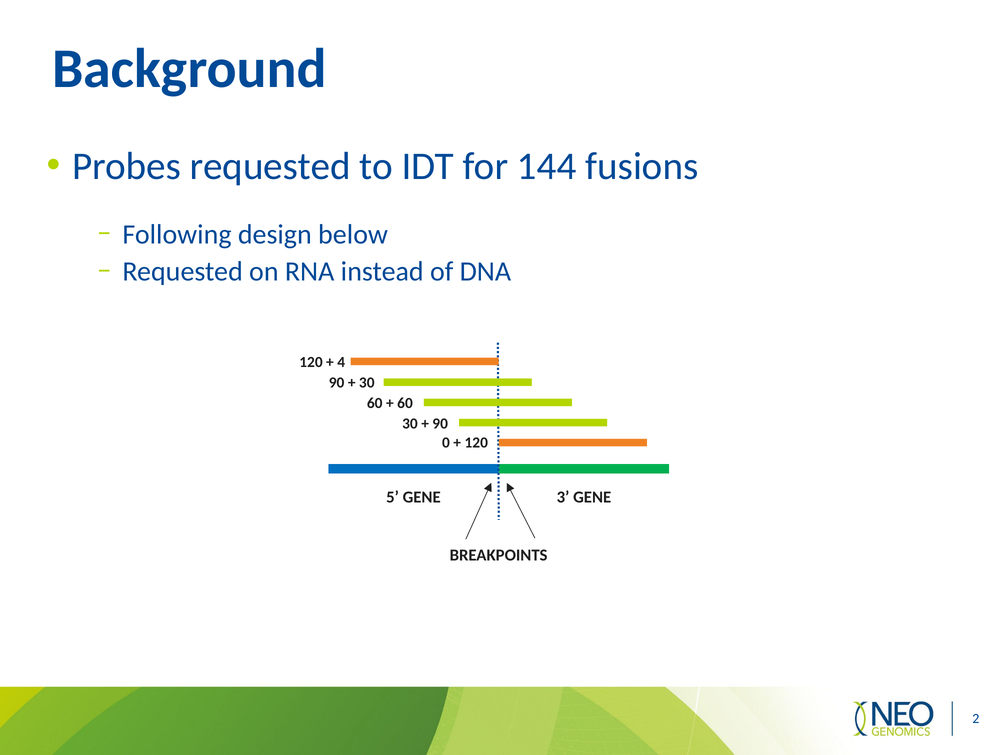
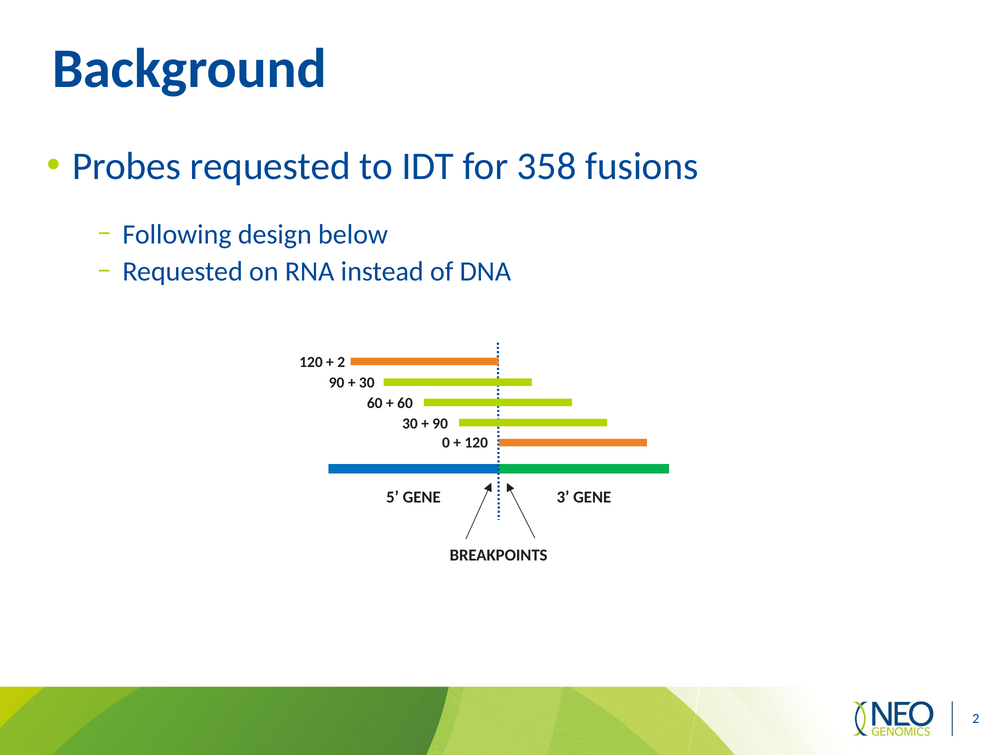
144: 144 -> 358
4 at (341, 362): 4 -> 2
